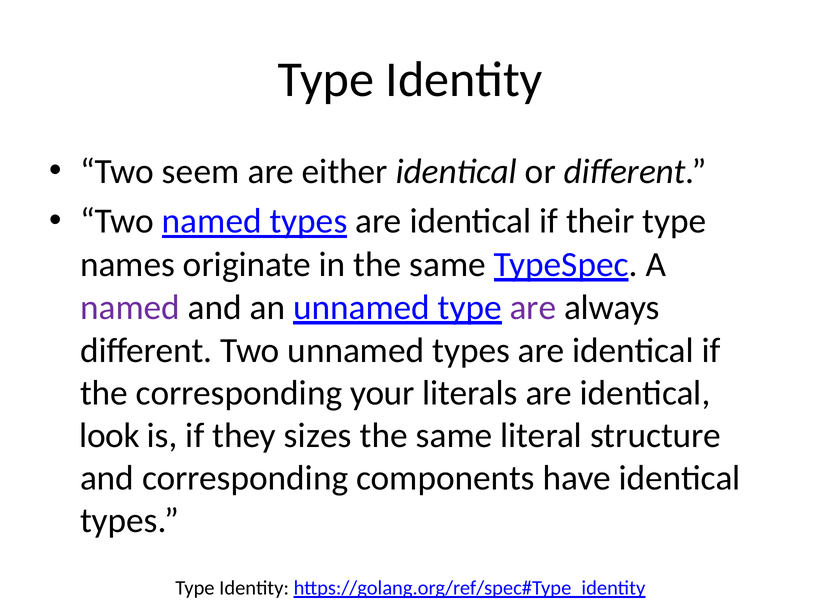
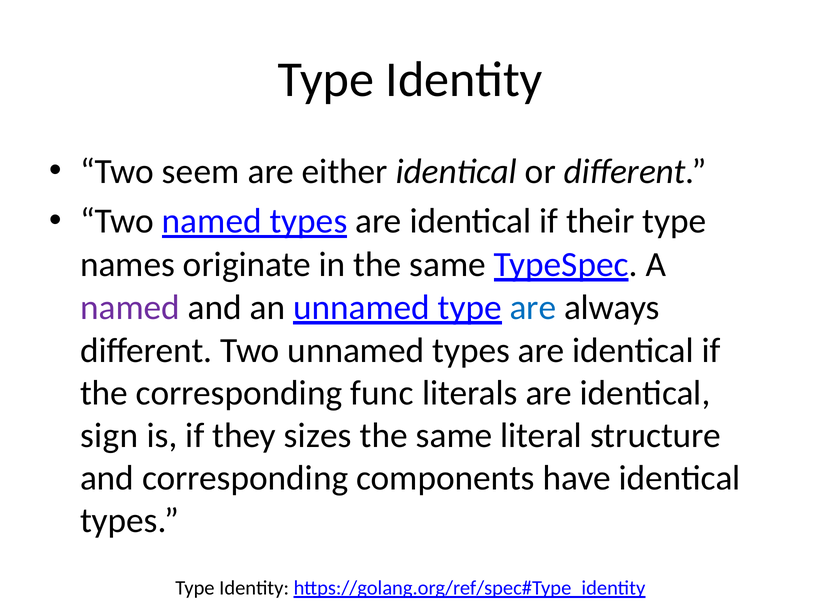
are at (533, 307) colour: purple -> blue
your: your -> func
look: look -> sign
